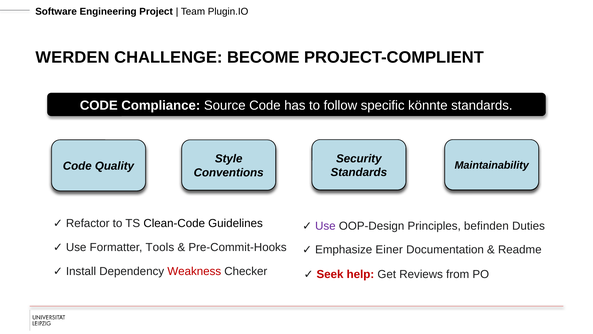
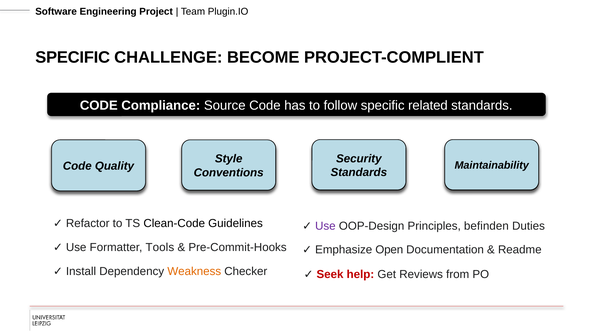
WERDEN at (72, 57): WERDEN -> SPECIFIC
könnte: könnte -> related
Einer: Einer -> Open
Weakness colour: red -> orange
